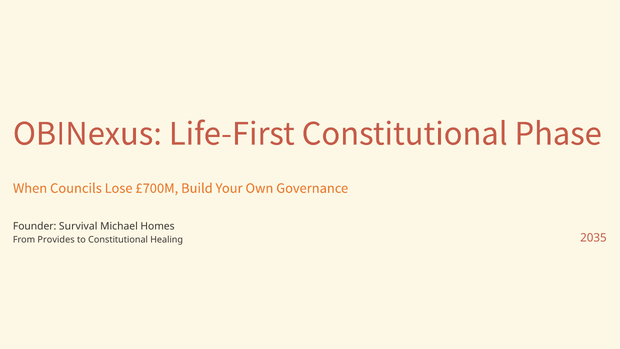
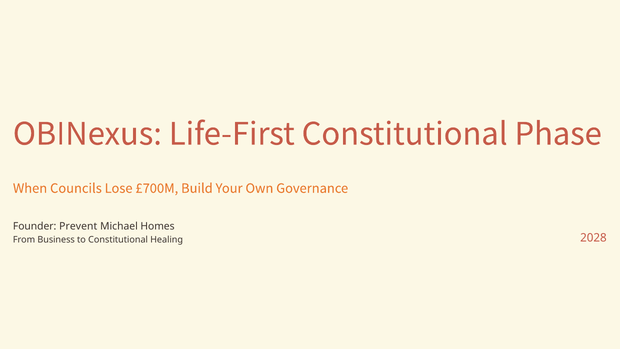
Survival: Survival -> Prevent
Provides: Provides -> Business
2035: 2035 -> 2028
